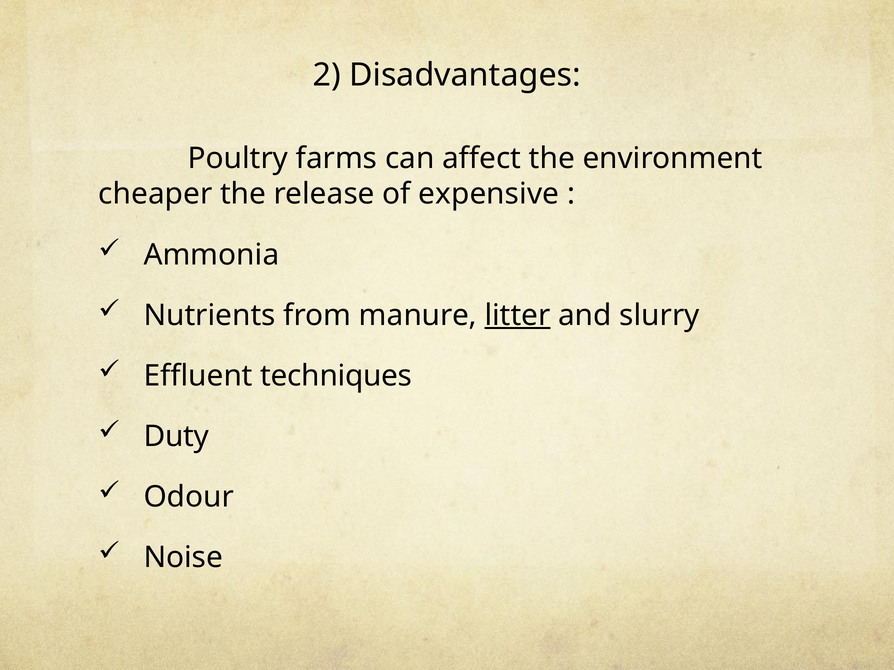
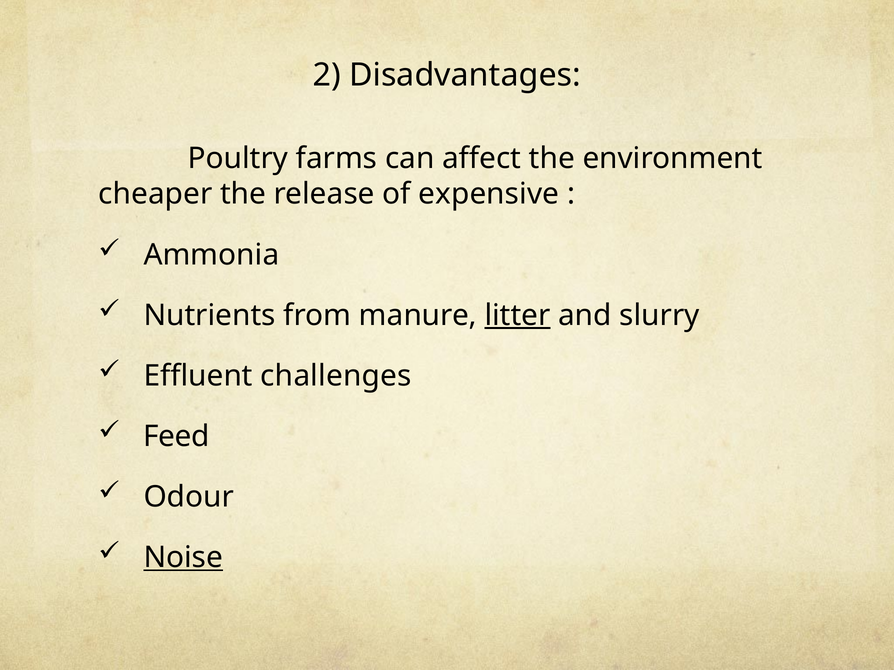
techniques: techniques -> challenges
Duty: Duty -> Feed
Noise underline: none -> present
